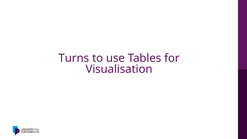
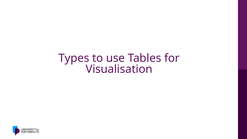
Turns: Turns -> Types
